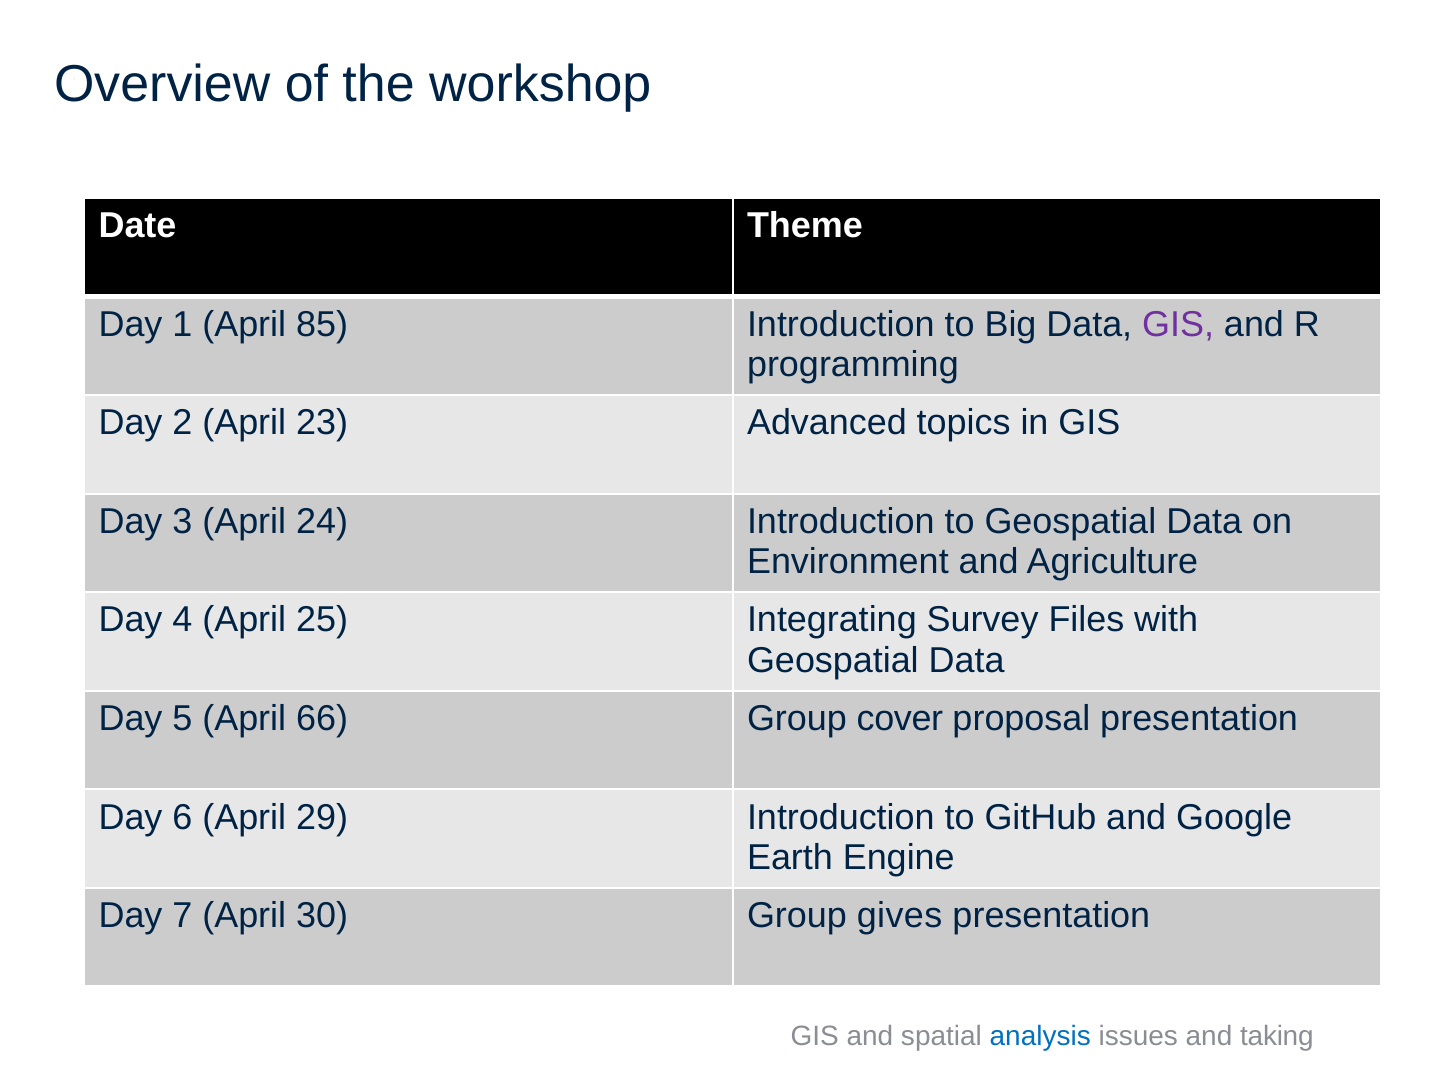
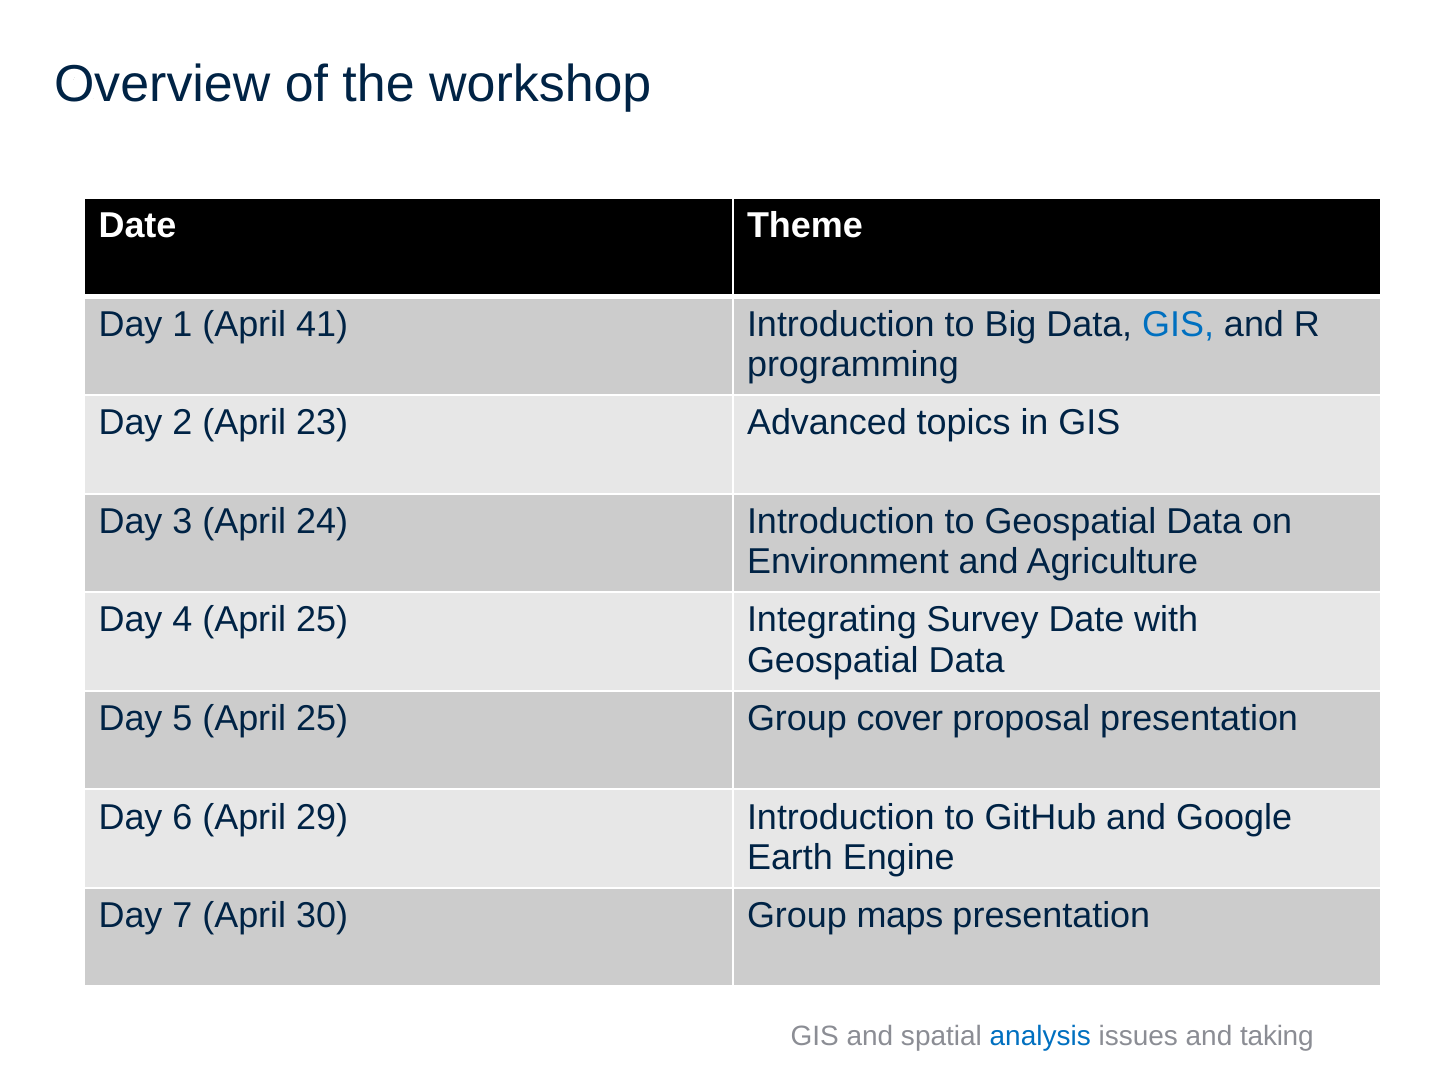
85: 85 -> 41
GIS at (1178, 325) colour: purple -> blue
Survey Files: Files -> Date
5 April 66: 66 -> 25
gives: gives -> maps
